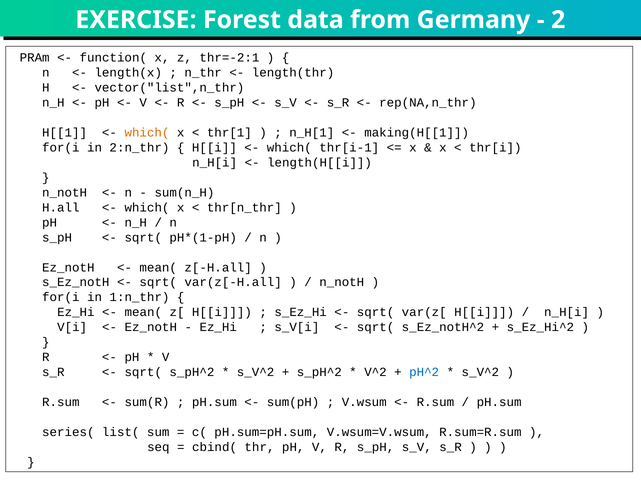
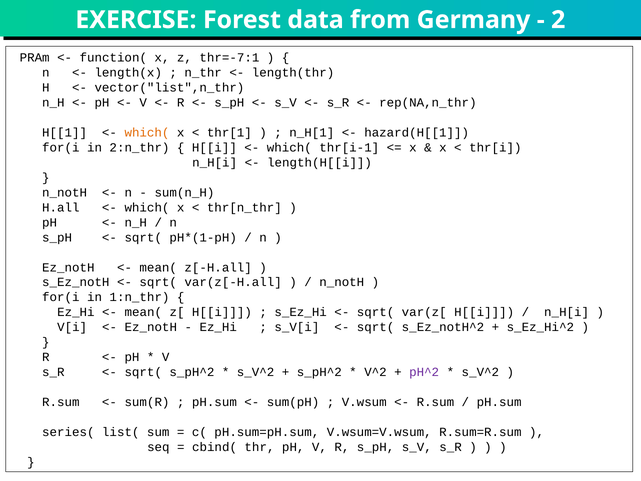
thr=-2:1: thr=-2:1 -> thr=-7:1
making(H[[1: making(H[[1 -> hazard(H[[1
pH^2 colour: blue -> purple
